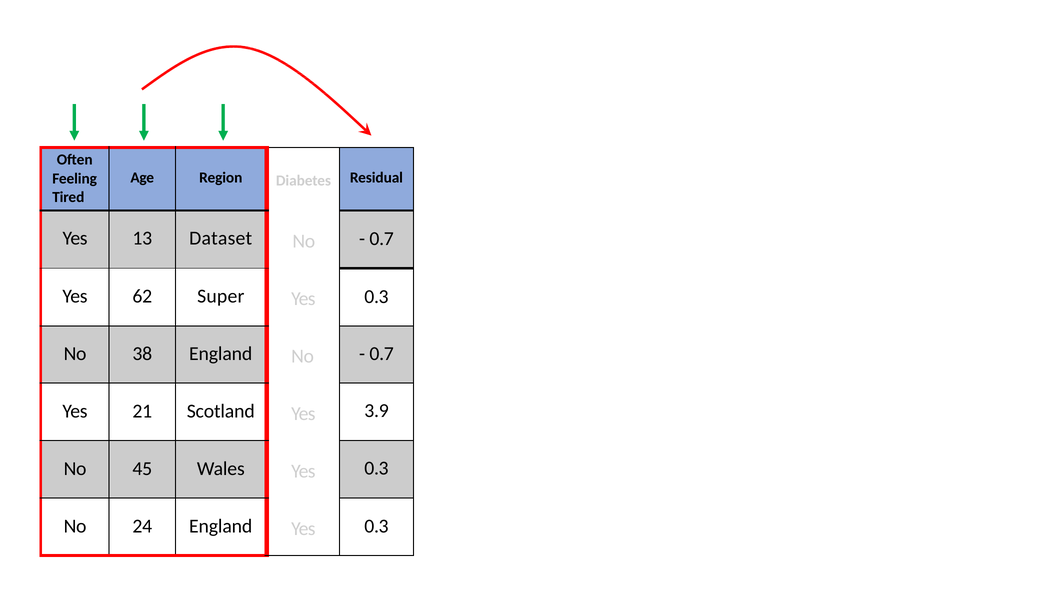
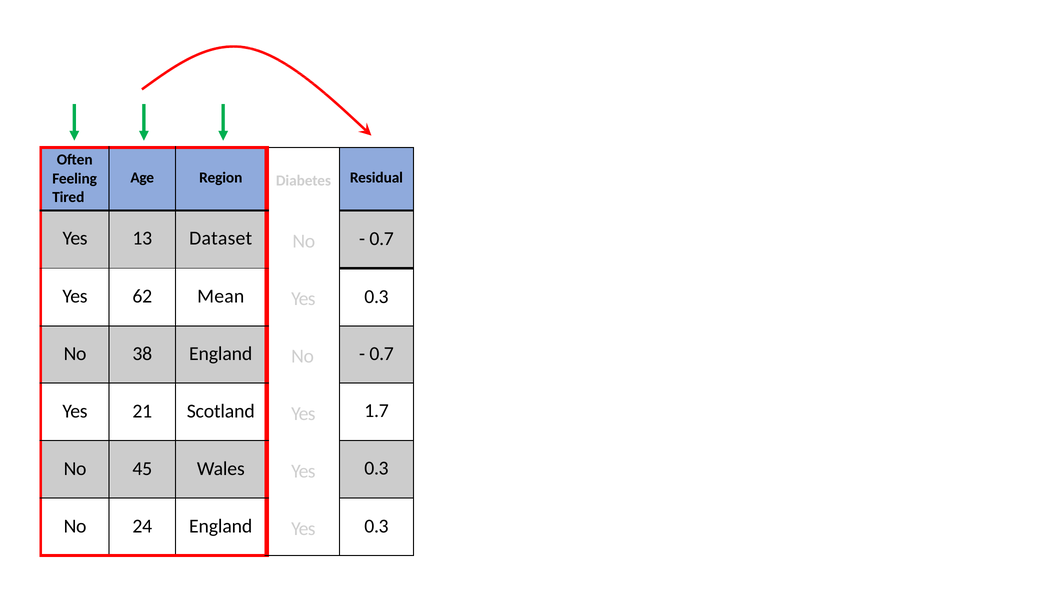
Super: Super -> Mean
3.9: 3.9 -> 1.7
